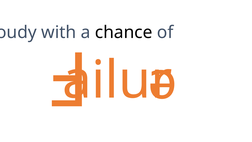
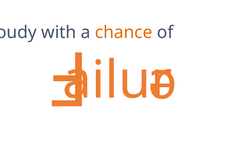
chance colour: black -> orange
